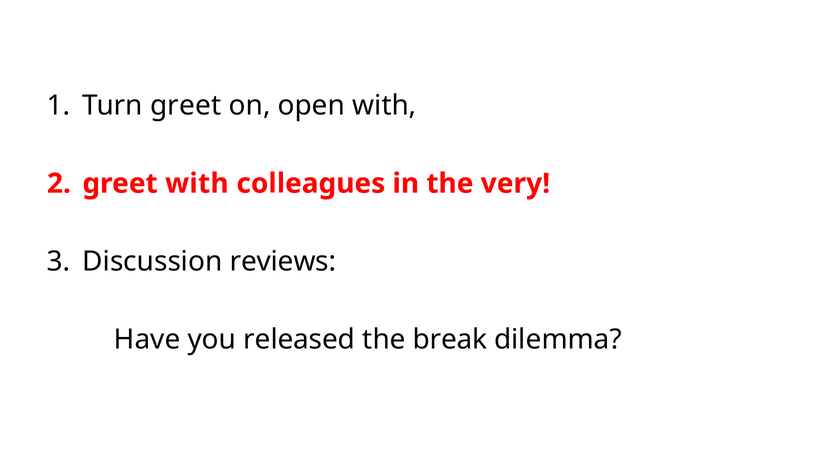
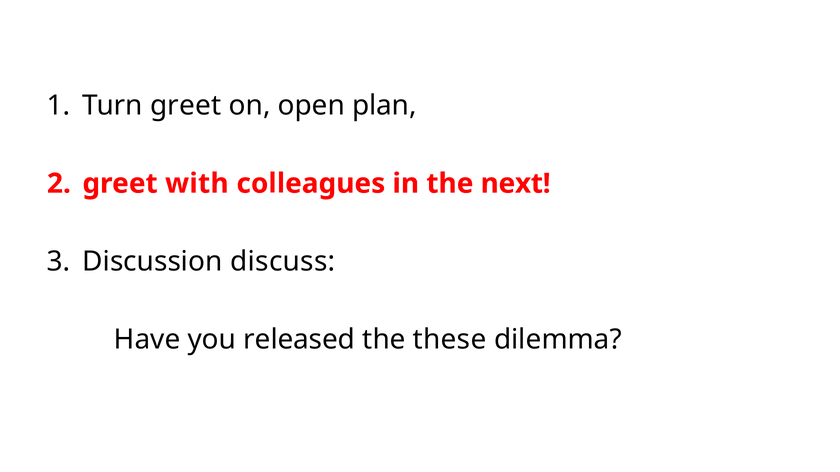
open with: with -> plan
very: very -> next
reviews: reviews -> discuss
break: break -> these
